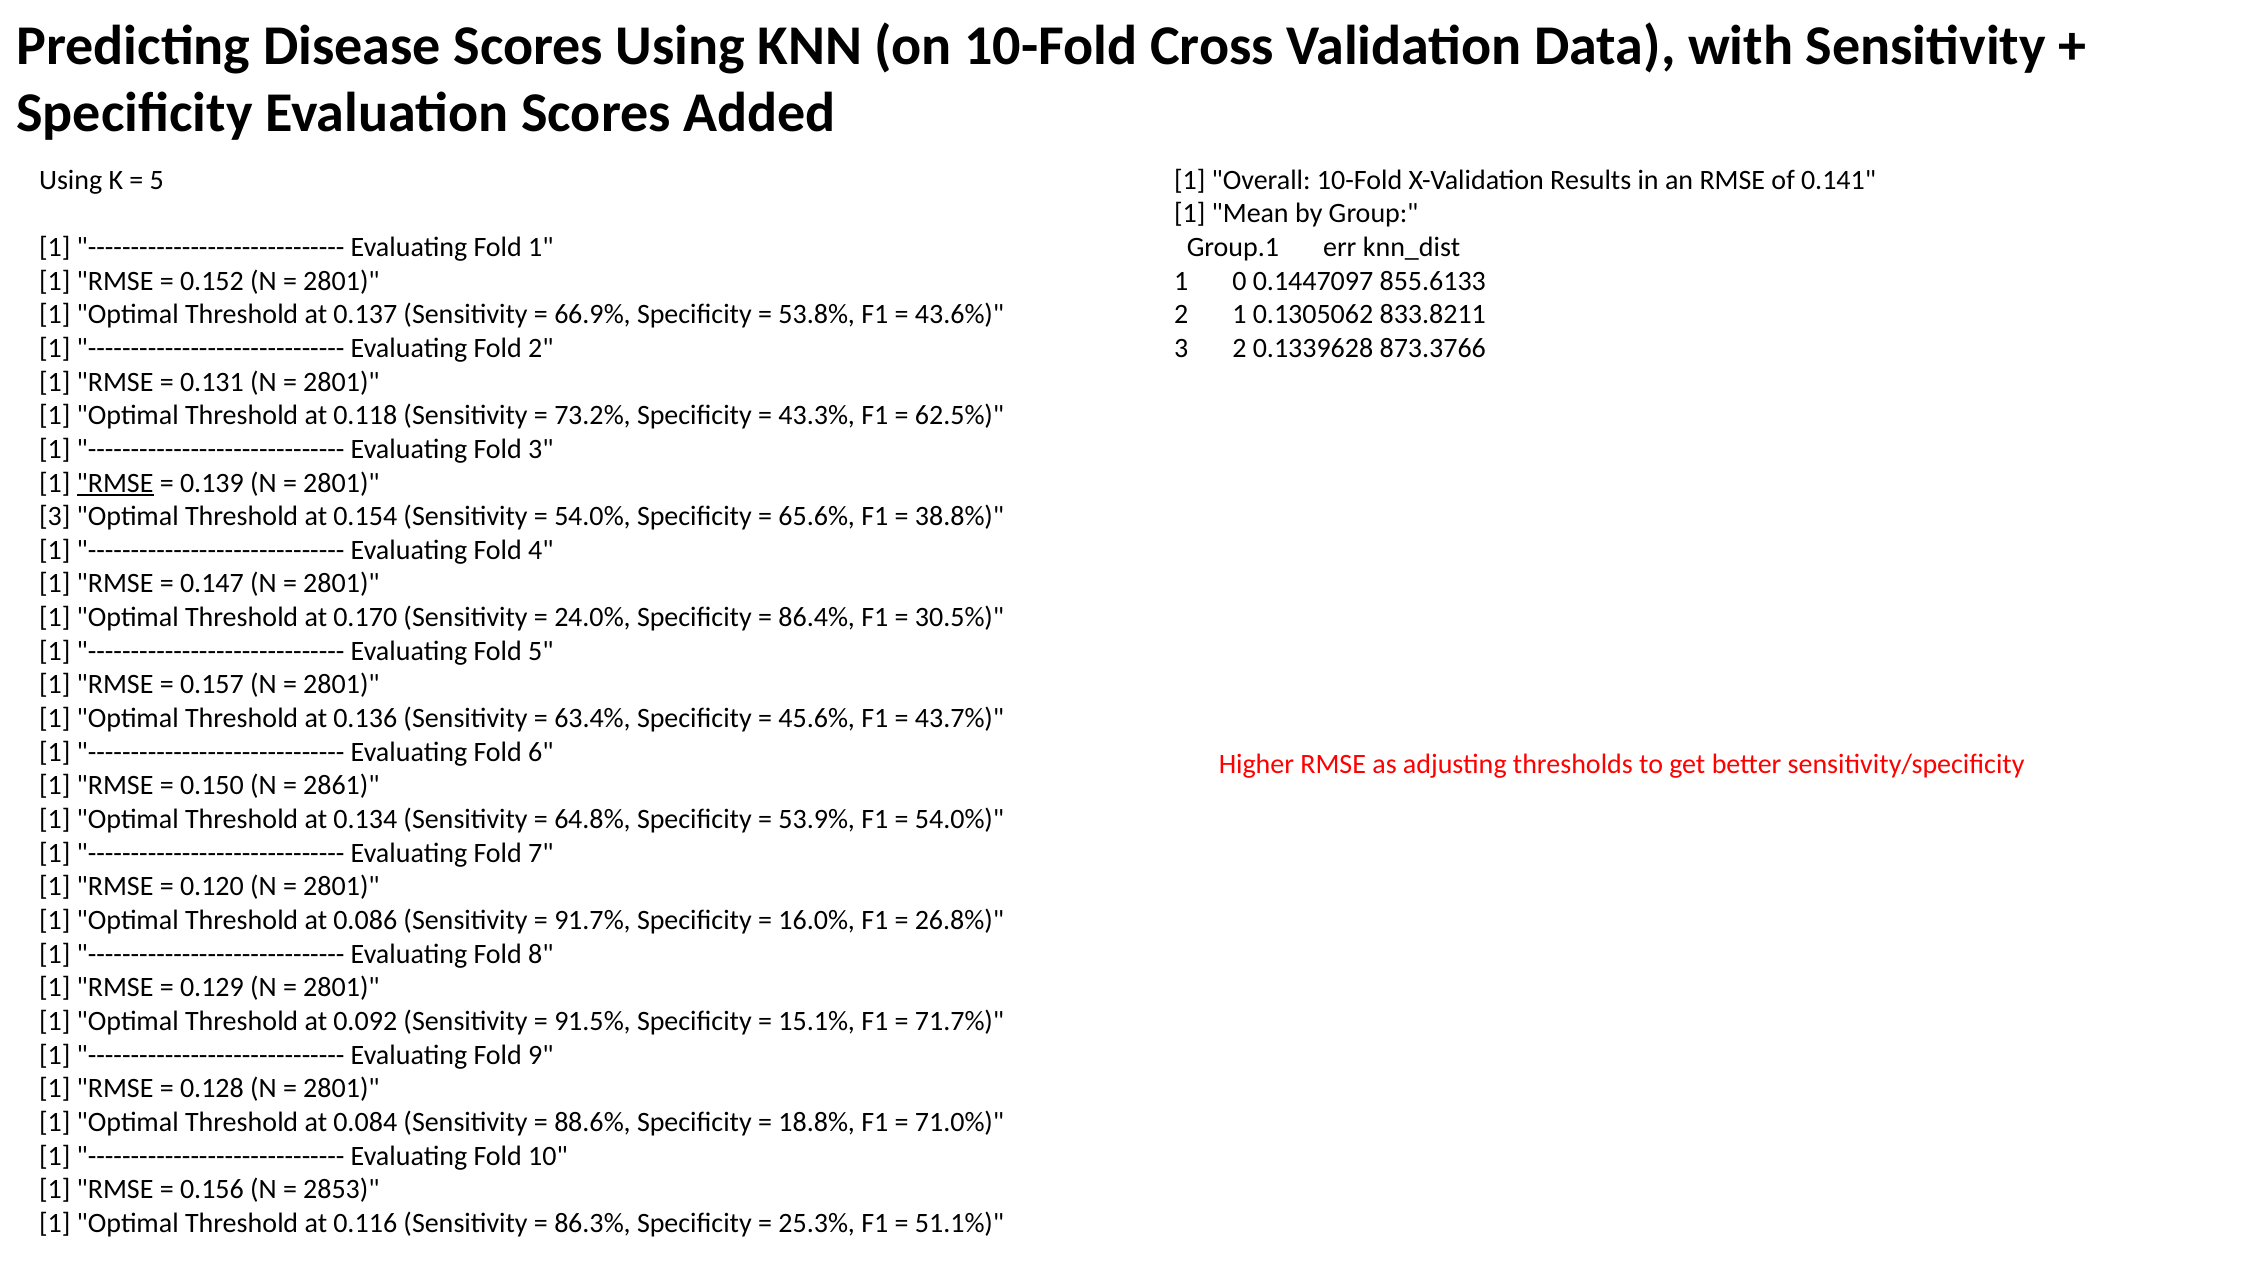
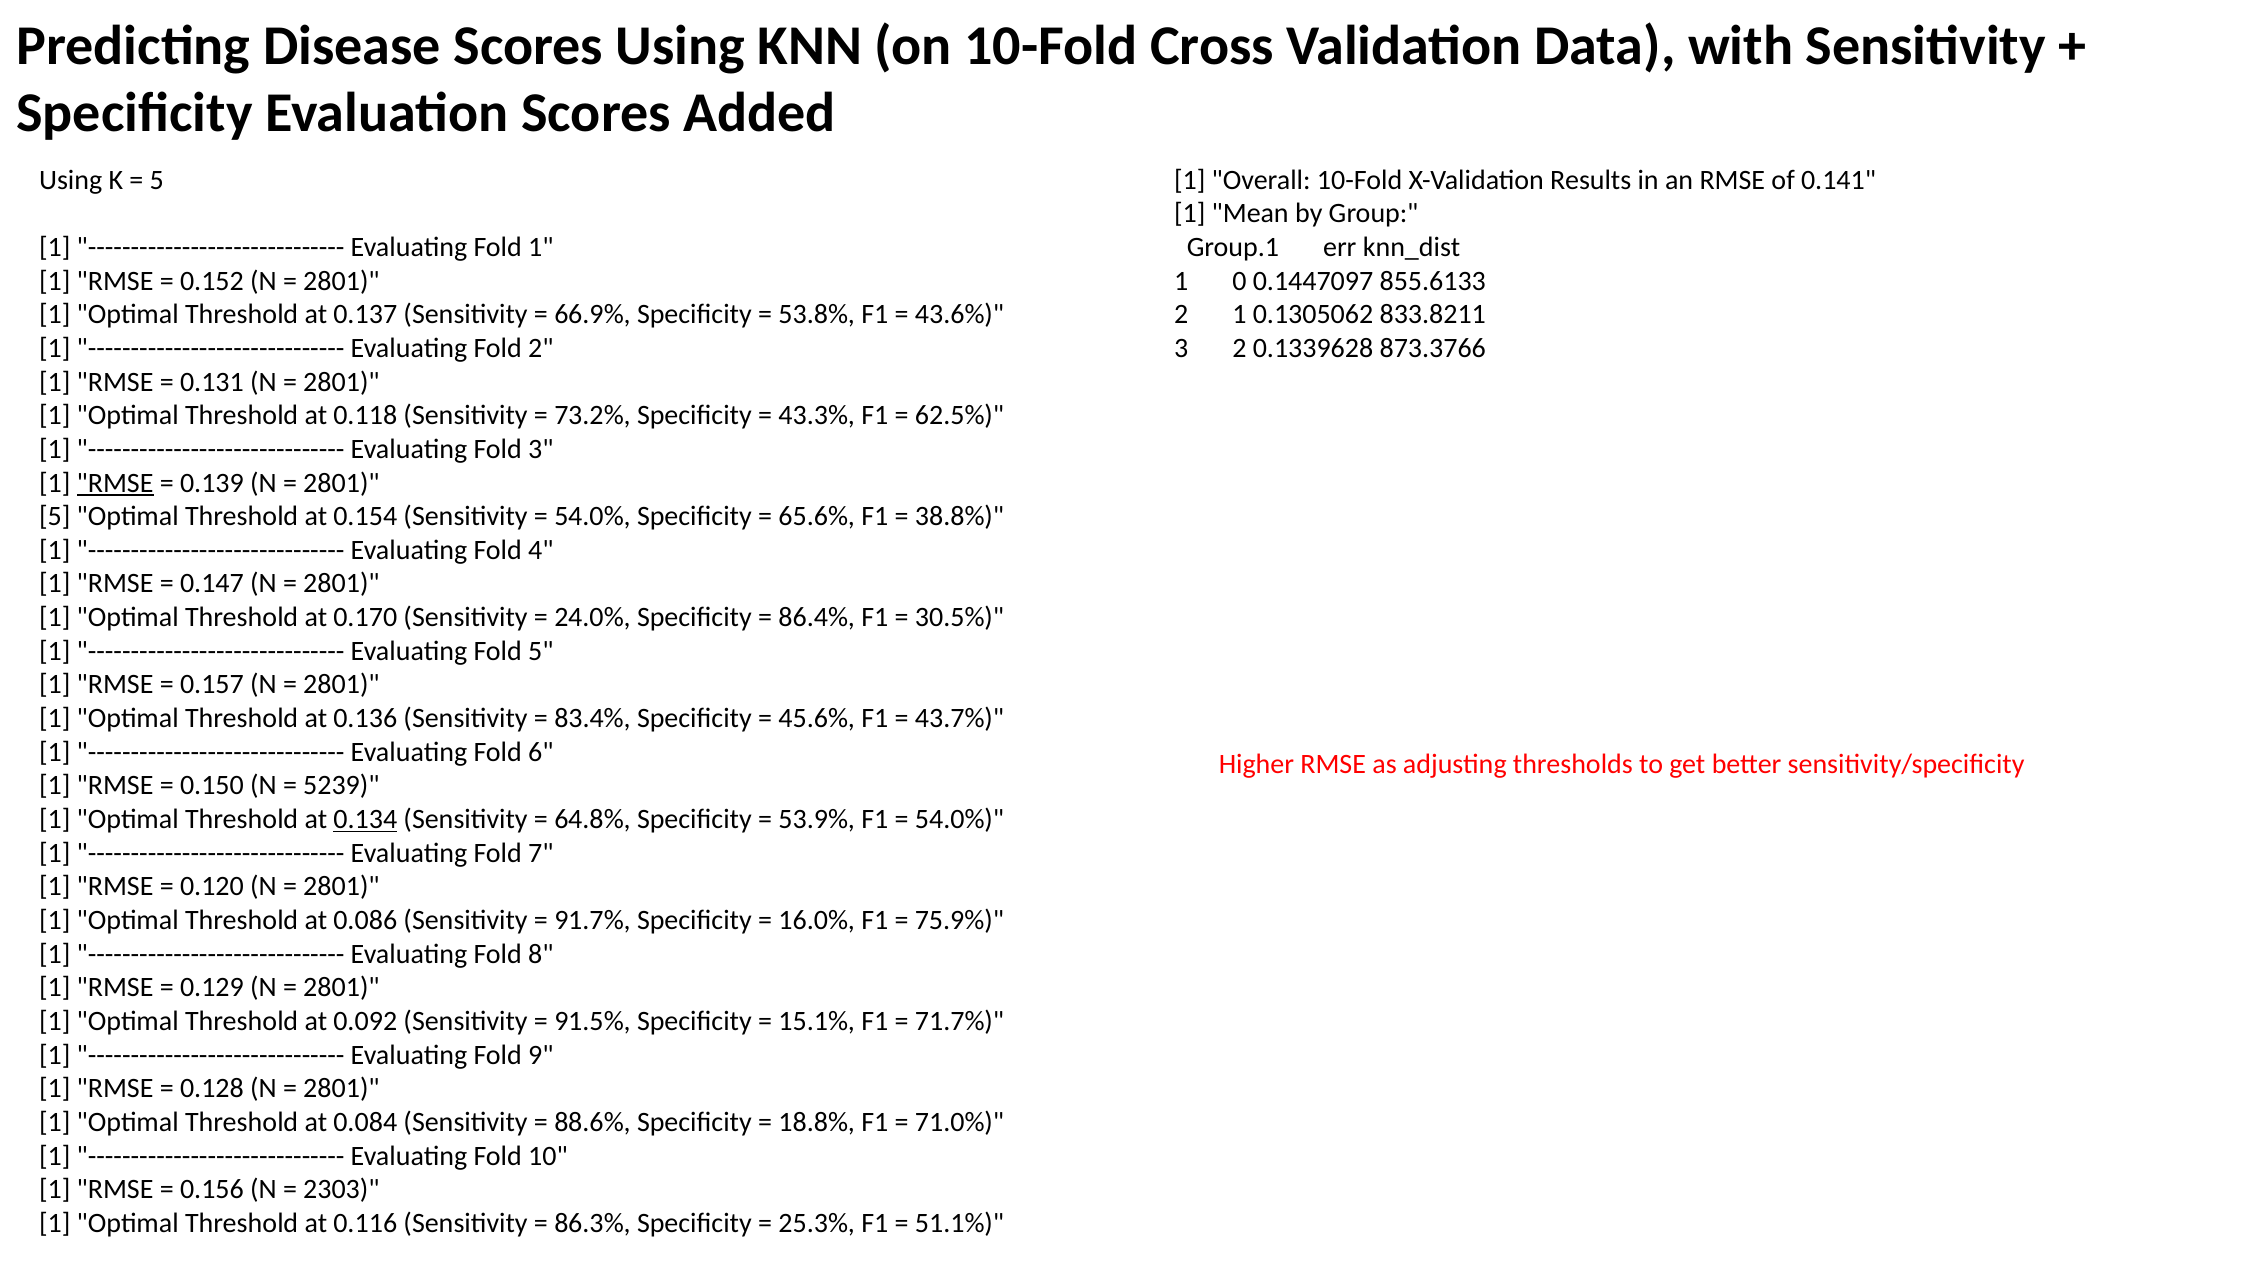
3 at (55, 516): 3 -> 5
63.4%: 63.4% -> 83.4%
2861: 2861 -> 5239
0.134 underline: none -> present
26.8%: 26.8% -> 75.9%
2853: 2853 -> 2303
